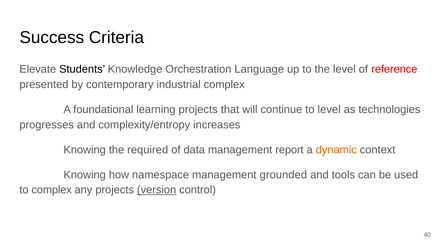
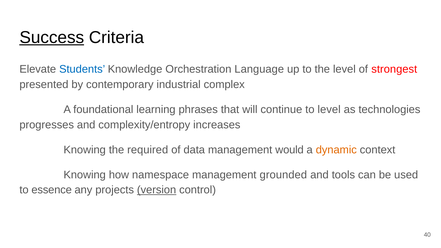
Success underline: none -> present
Students colour: black -> blue
reference: reference -> strongest
learning projects: projects -> phrases
report: report -> would
to complex: complex -> essence
